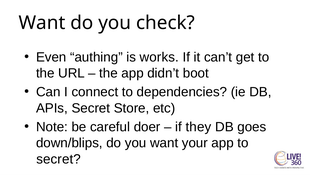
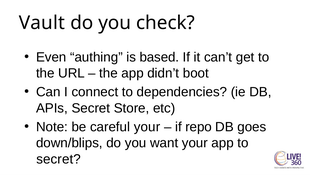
Want at (42, 23): Want -> Vault
works: works -> based
careful doer: doer -> your
they: they -> repo
